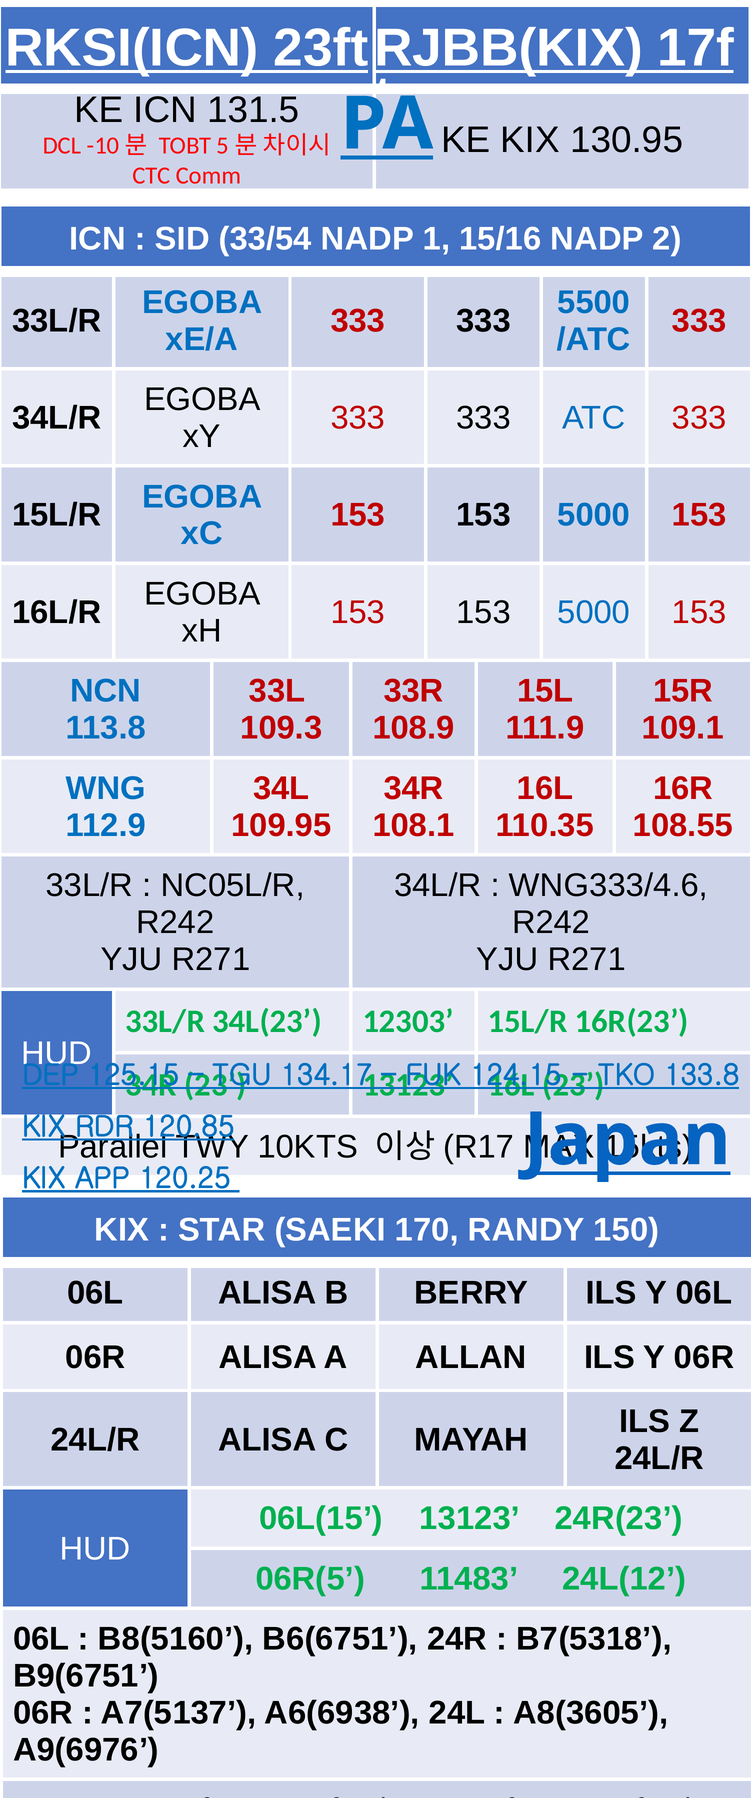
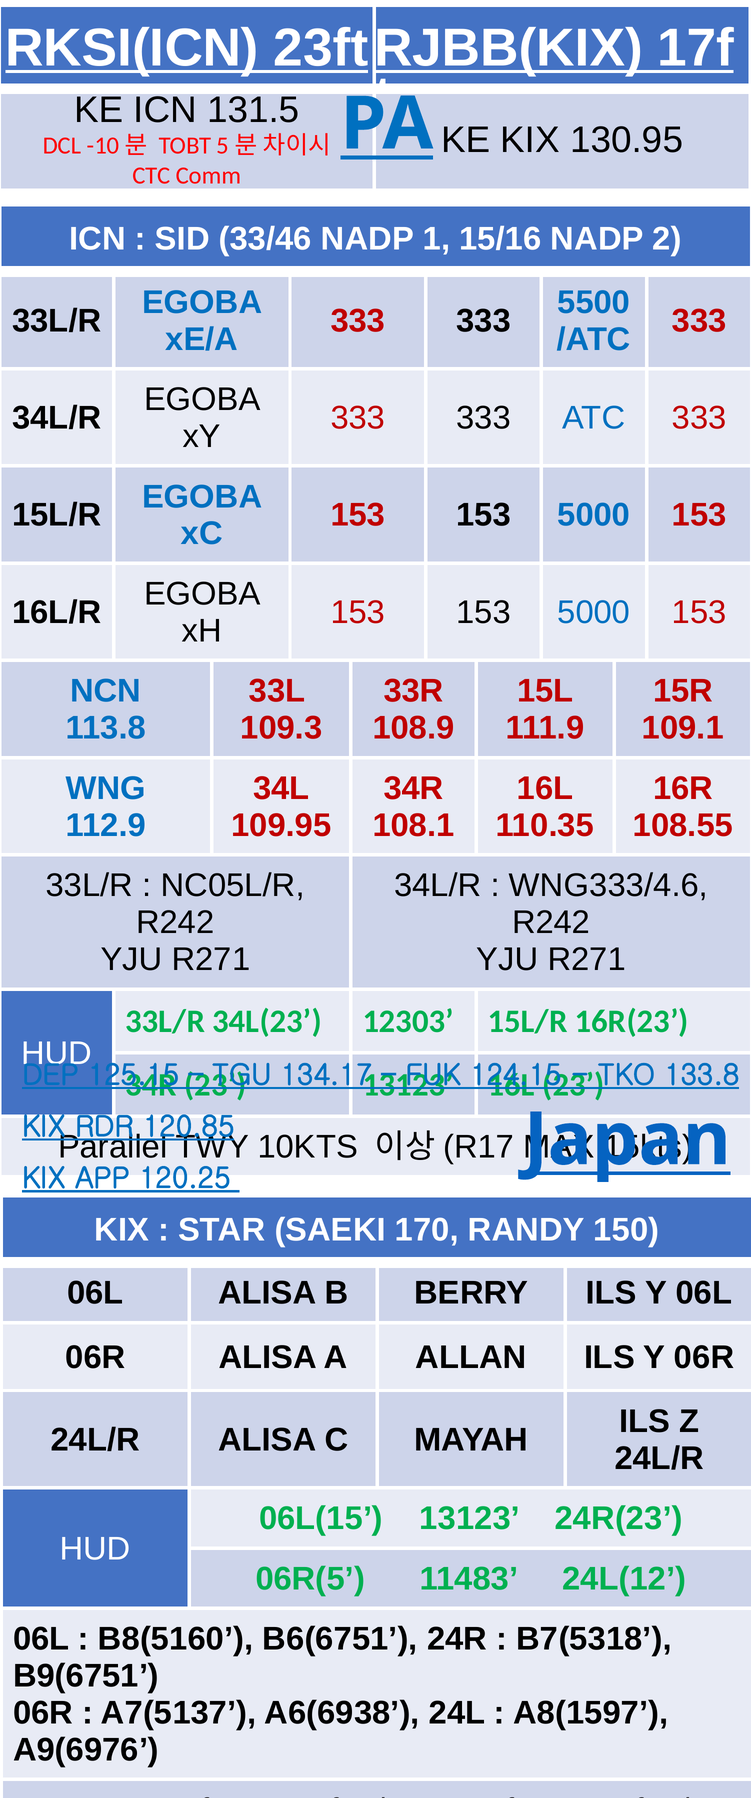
33/54: 33/54 -> 33/46
A8(3605: A8(3605 -> A8(1597
